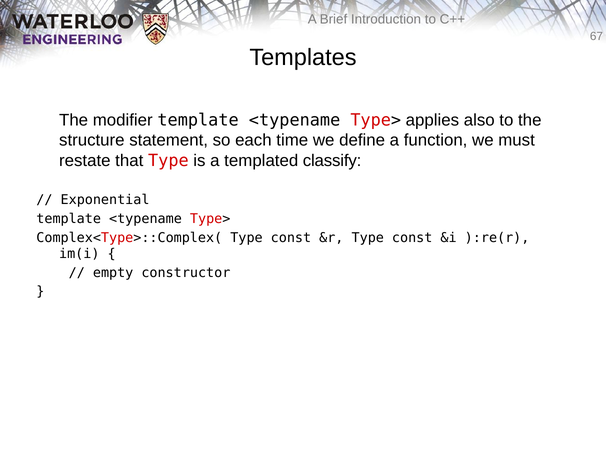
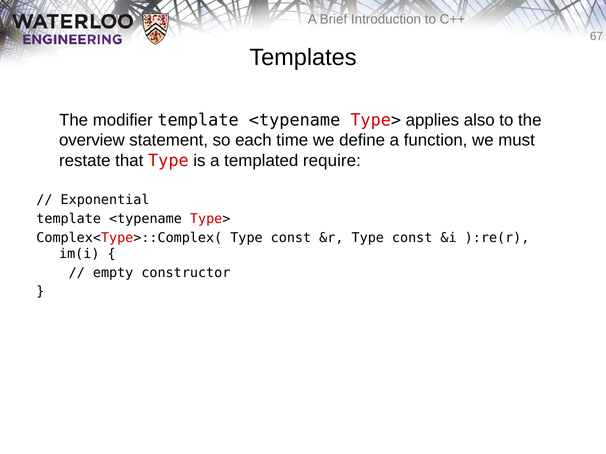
structure: structure -> overview
classify: classify -> require
